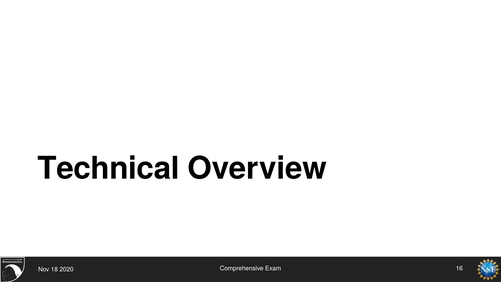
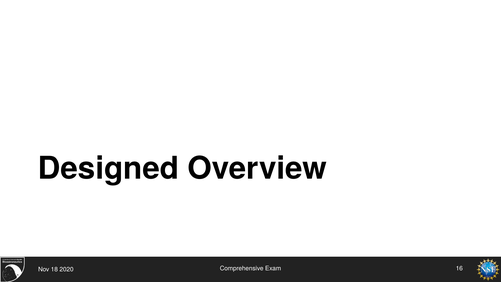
Technical: Technical -> Designed
